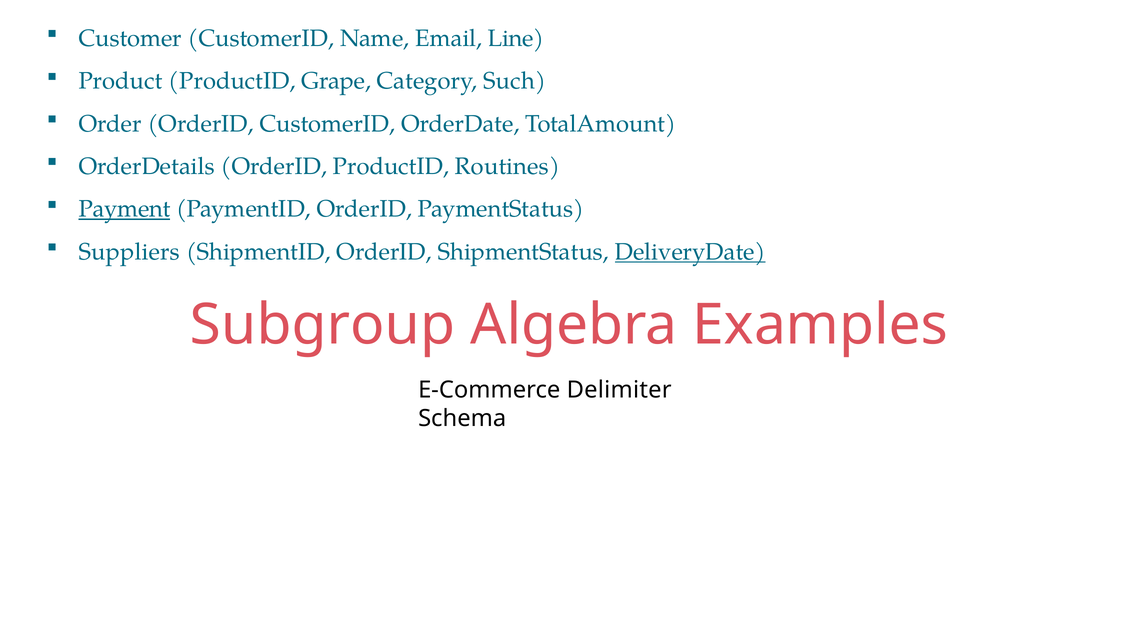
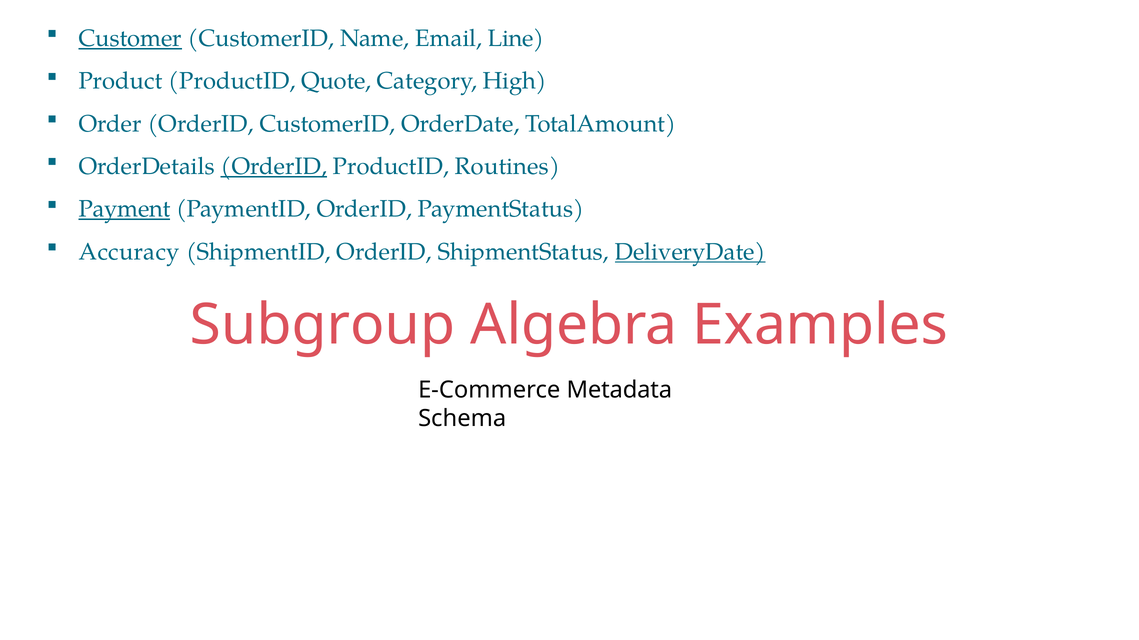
Customer underline: none -> present
Grape: Grape -> Quote
Such: Such -> High
OrderID at (274, 167) underline: none -> present
Suppliers: Suppliers -> Accuracy
Delimiter: Delimiter -> Metadata
